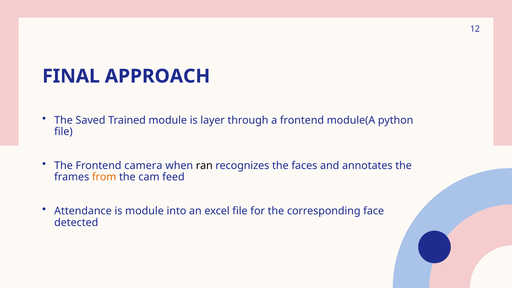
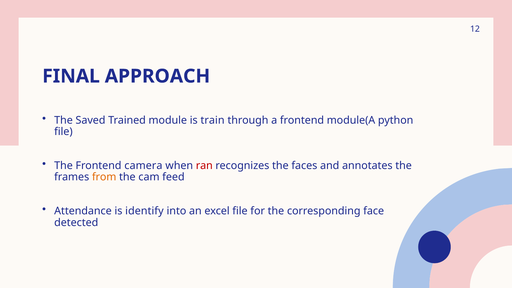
layer: layer -> train
ran colour: black -> red
is module: module -> identify
